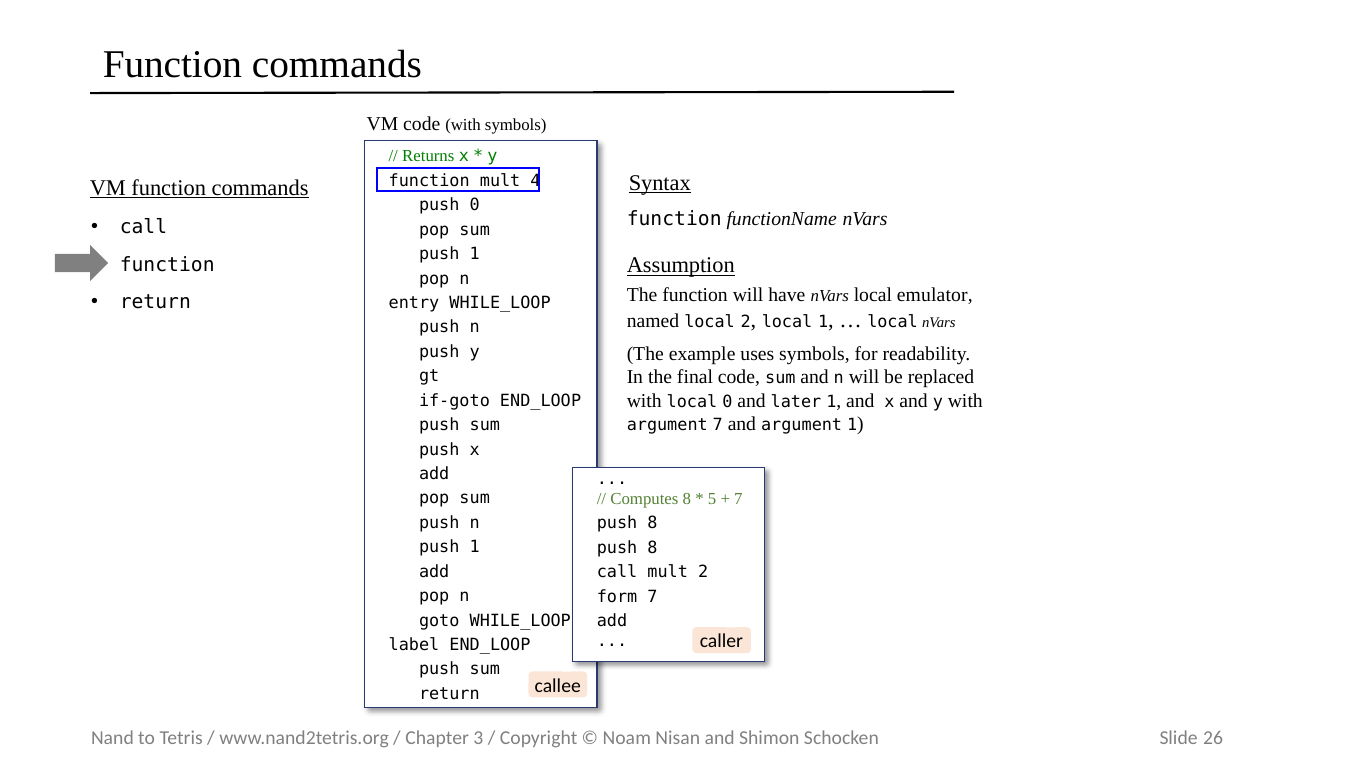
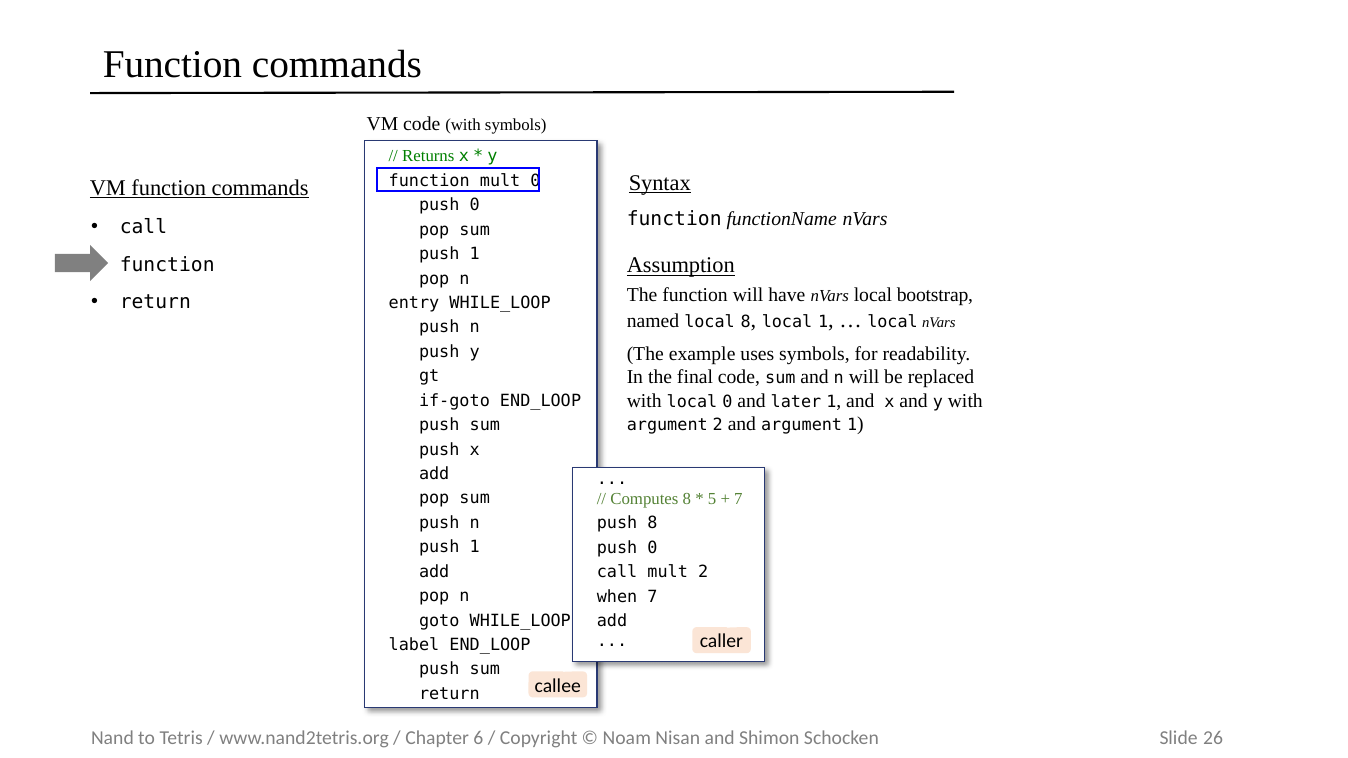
mult 4: 4 -> 0
emulator: emulator -> bootstrap
local 2: 2 -> 8
argument 7: 7 -> 2
8 at (653, 548): 8 -> 0
form: form -> when
3: 3 -> 6
